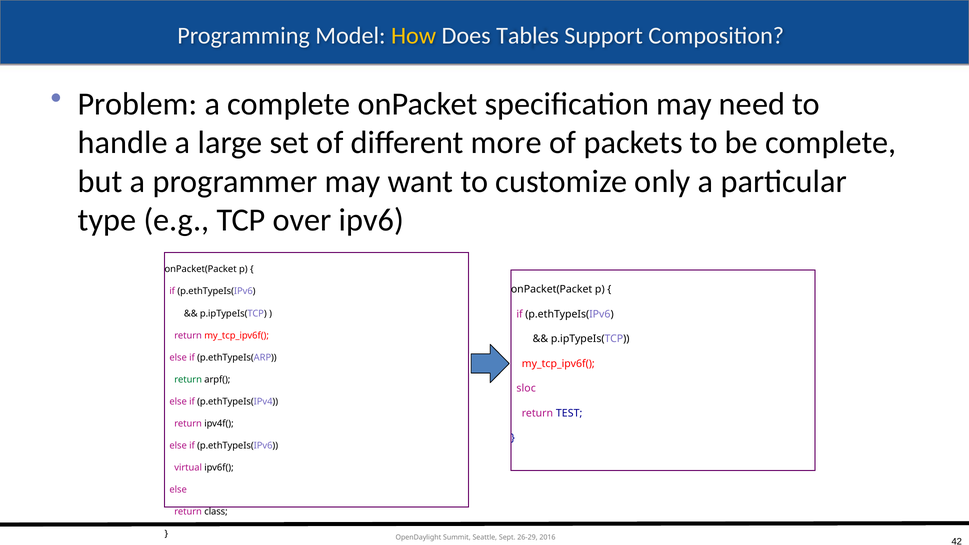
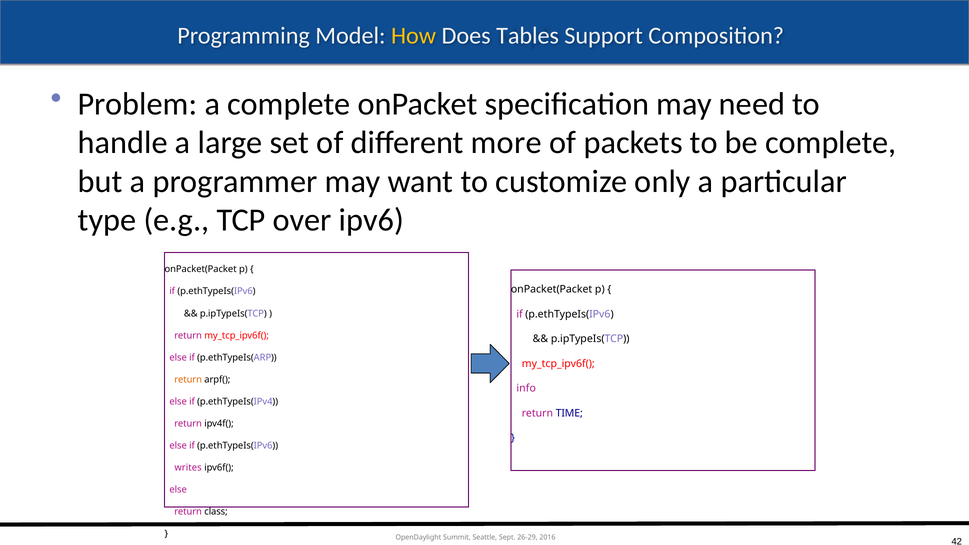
return at (188, 380) colour: green -> orange
sloc: sloc -> info
TEST: TEST -> TIME
virtual: virtual -> writes
